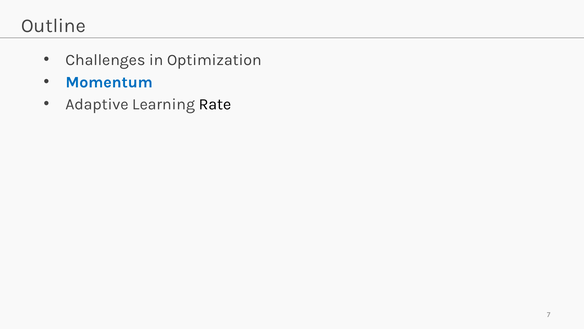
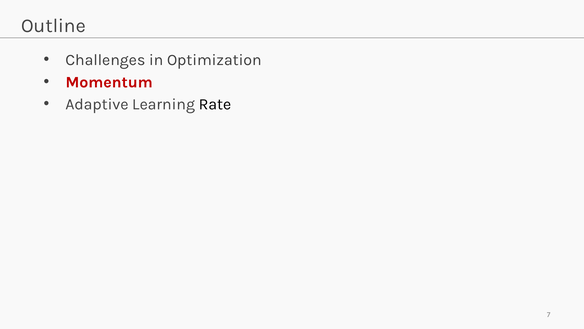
Momentum colour: blue -> red
